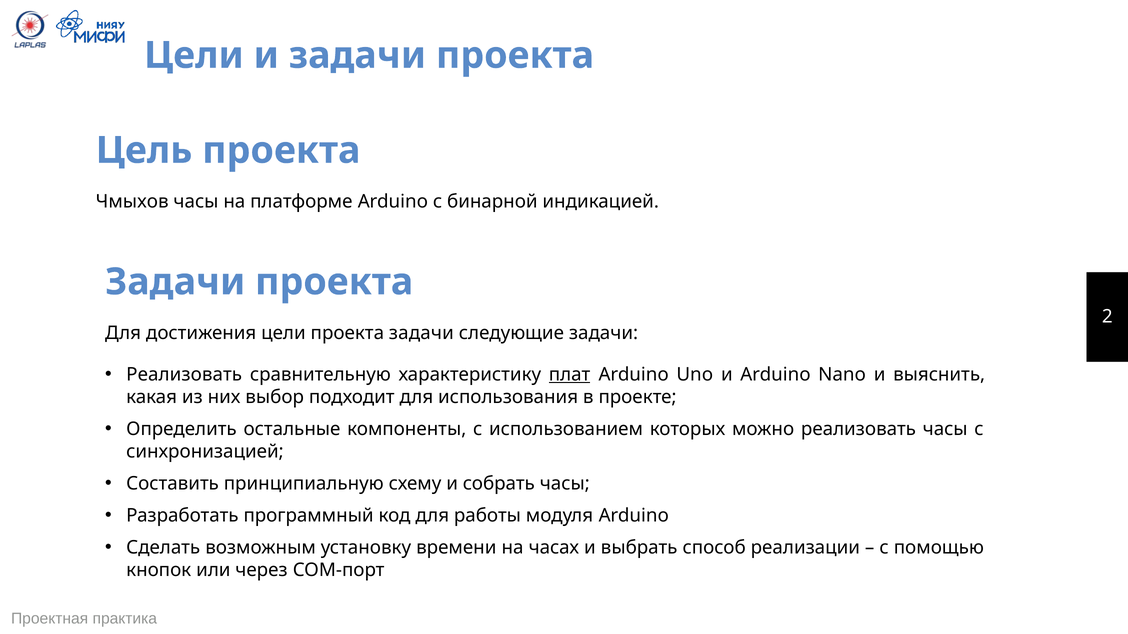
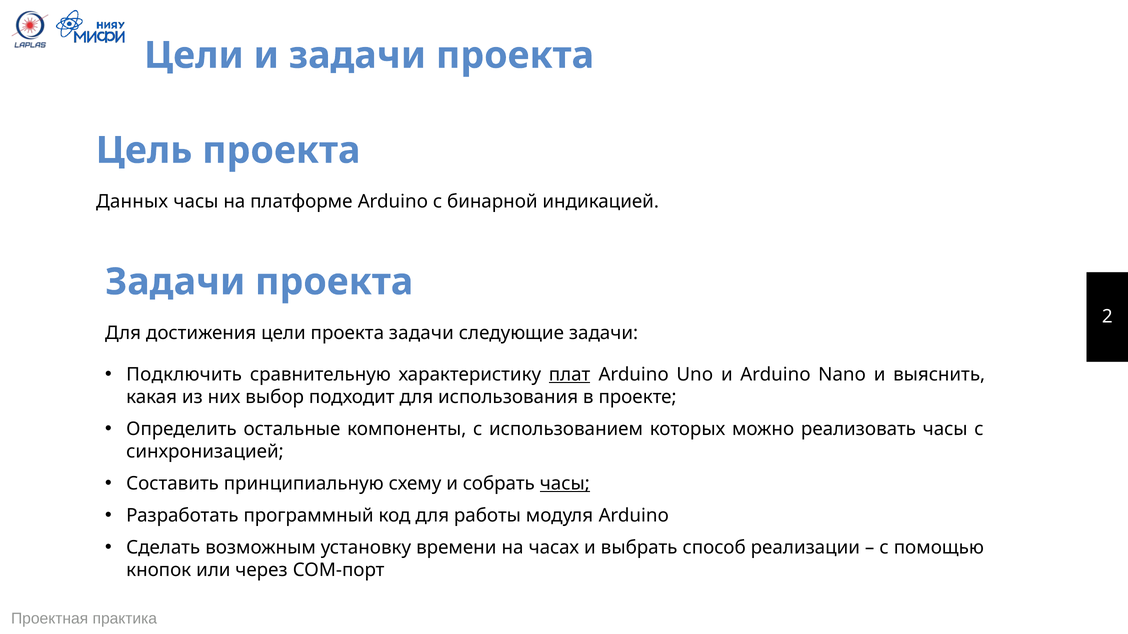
Чмыхов: Чмыхов -> Данных
Реализовать at (184, 375): Реализовать -> Подключить
часы at (565, 484) underline: none -> present
